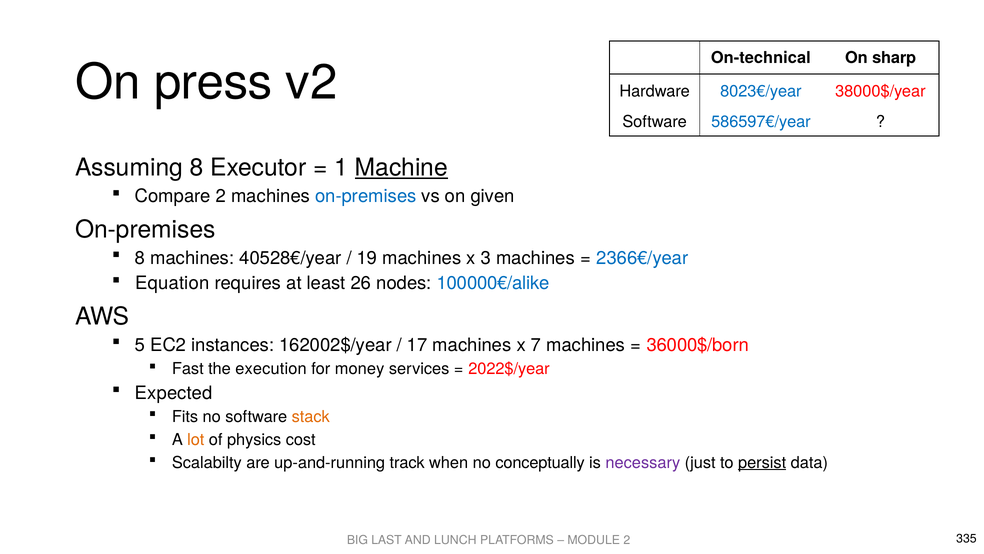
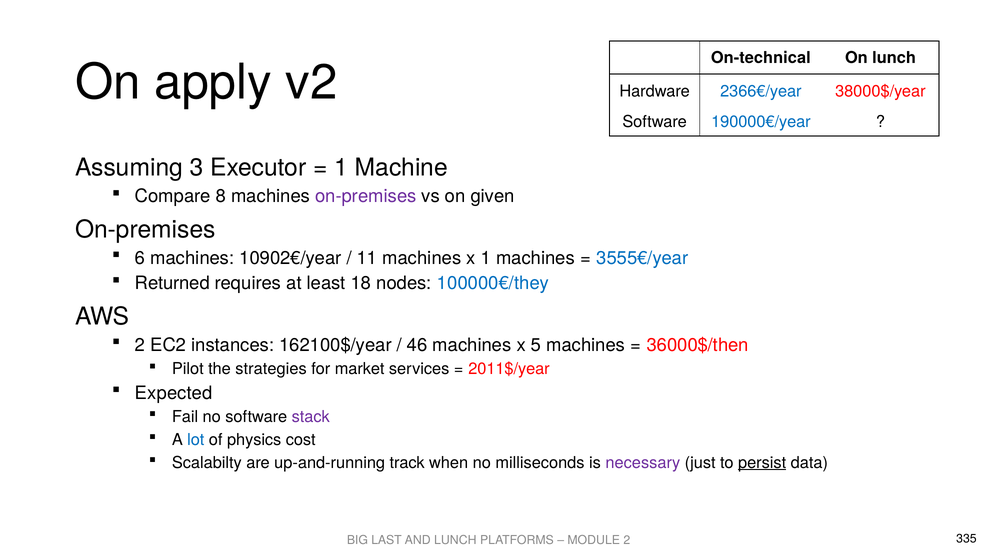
On sharp: sharp -> lunch
press: press -> apply
8023€/year: 8023€/year -> 2366€/year
586597€/year: 586597€/year -> 190000€/year
Assuming 8: 8 -> 3
Machine underline: present -> none
Compare 2: 2 -> 8
on-premises at (366, 196) colour: blue -> purple
8 at (140, 258): 8 -> 6
40528€/year: 40528€/year -> 10902€/year
19: 19 -> 11
x 3: 3 -> 1
2366€/year: 2366€/year -> 3555€/year
Equation: Equation -> Returned
26: 26 -> 18
100000€/alike: 100000€/alike -> 100000€/they
5 at (140, 345): 5 -> 2
162002$/year: 162002$/year -> 162100$/year
17: 17 -> 46
7: 7 -> 5
36000$/born: 36000$/born -> 36000$/then
Fast: Fast -> Pilot
execution: execution -> strategies
money: money -> market
2022$/year: 2022$/year -> 2011$/year
Fits: Fits -> Fail
stack colour: orange -> purple
lot colour: orange -> blue
conceptually: conceptually -> milliseconds
